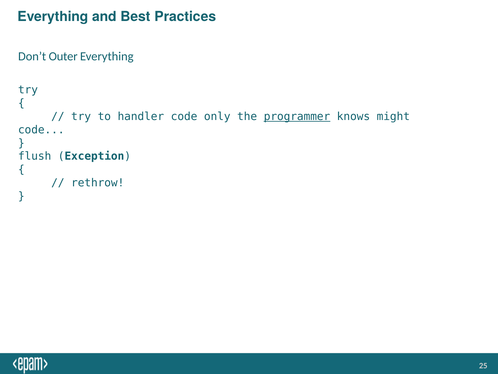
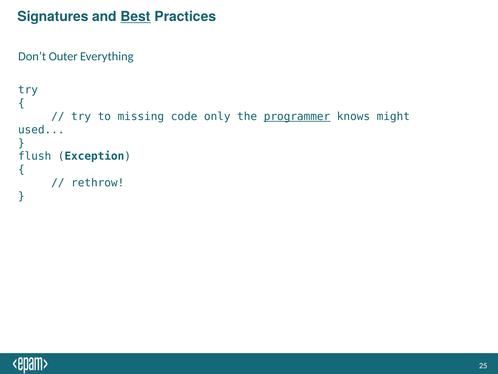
Everything at (53, 17): Everything -> Signatures
Best underline: none -> present
handler: handler -> missing
code at (41, 130): code -> used
